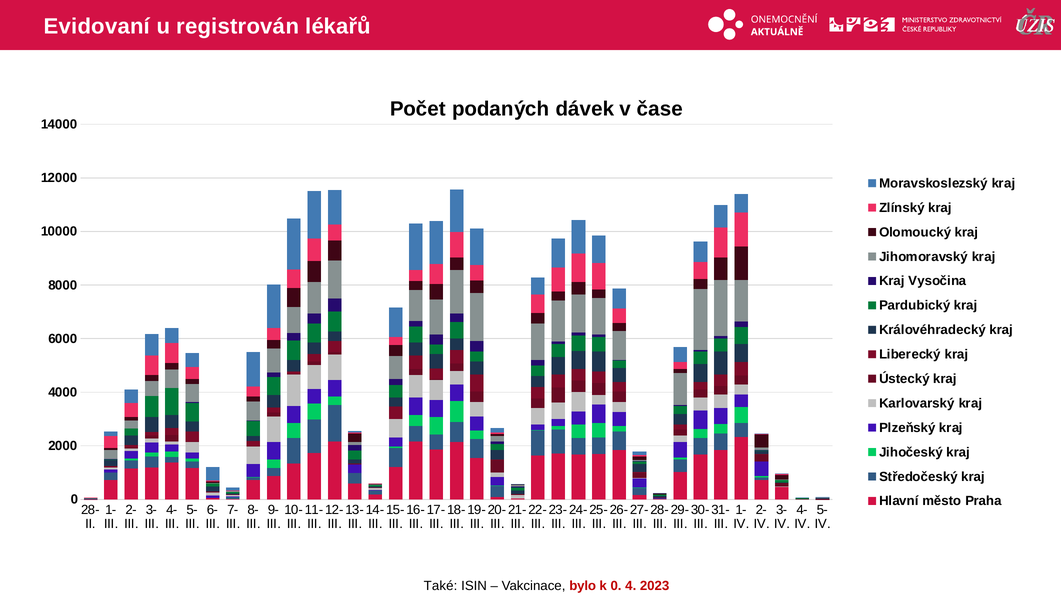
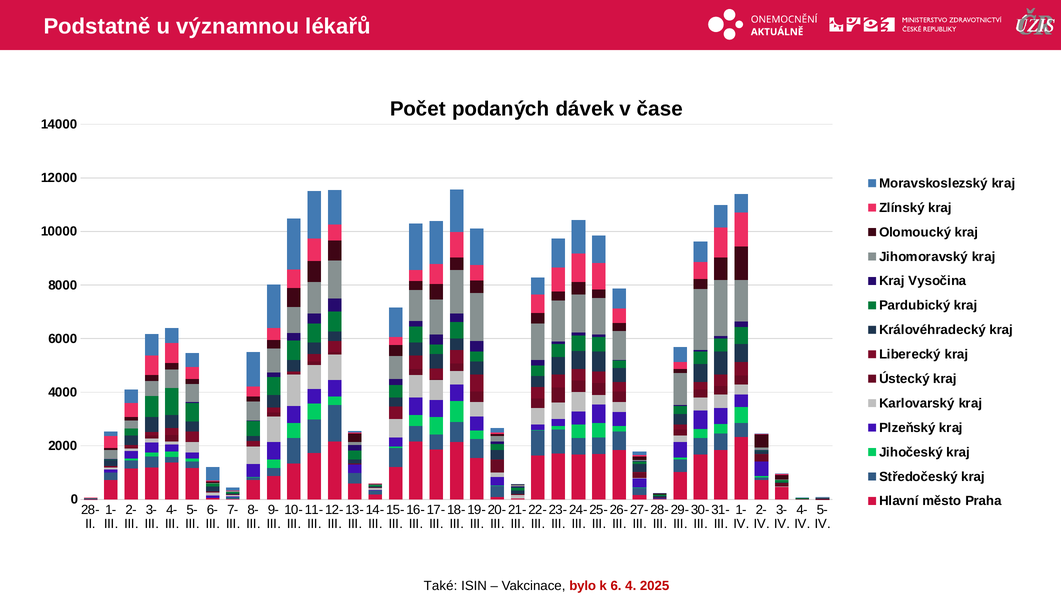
Evidovaní: Evidovaní -> Podstatně
registrován: registrován -> významnou
k 0: 0 -> 6
2023: 2023 -> 2025
